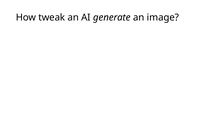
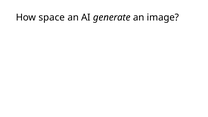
tweak: tweak -> space
